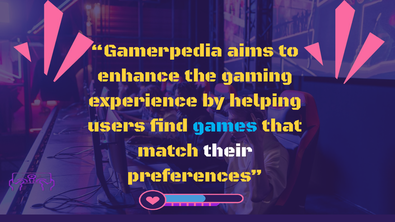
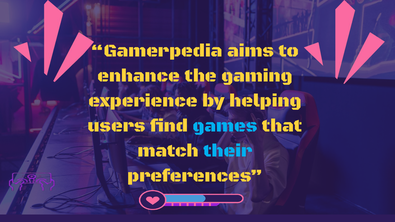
their colour: white -> light blue
